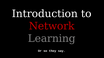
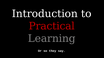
Network: Network -> Practical
